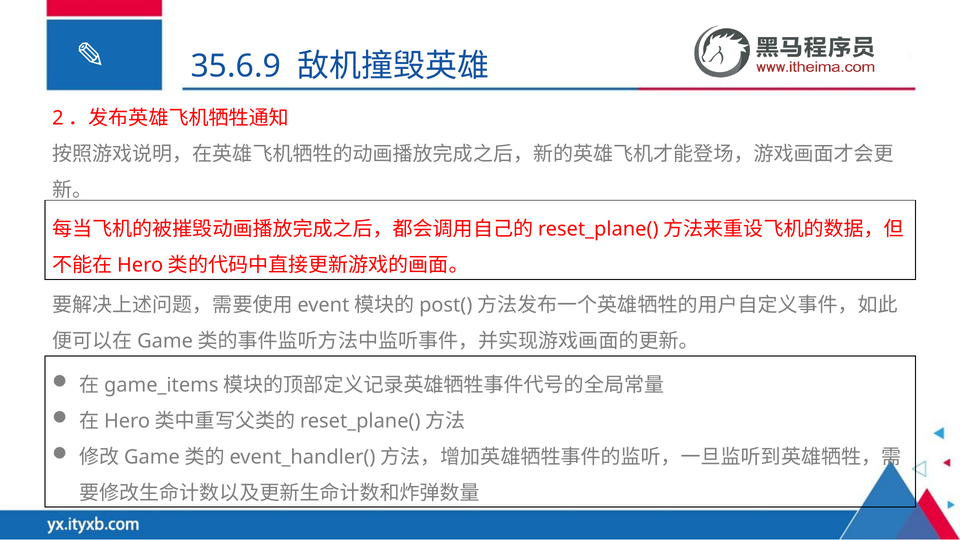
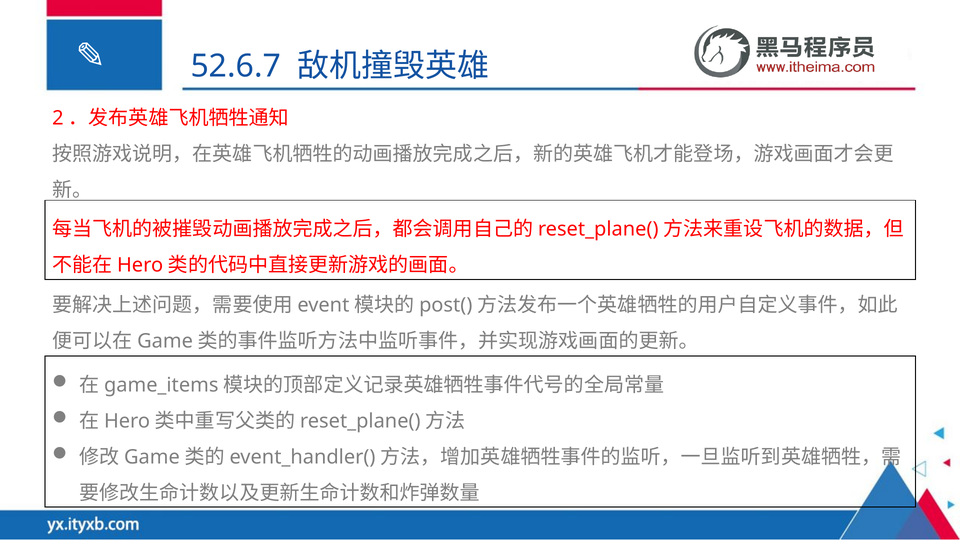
35.6.9: 35.6.9 -> 52.6.7
